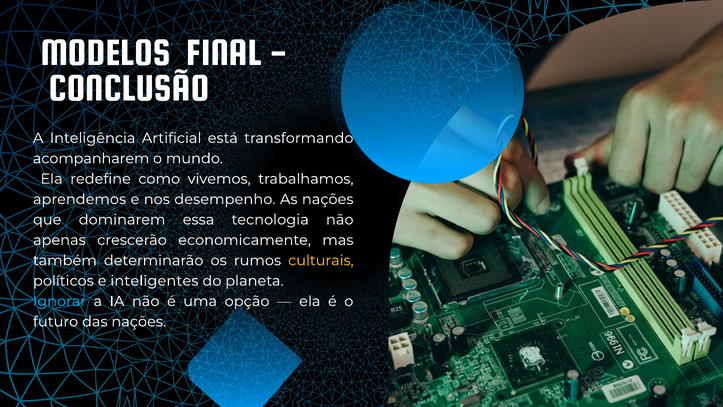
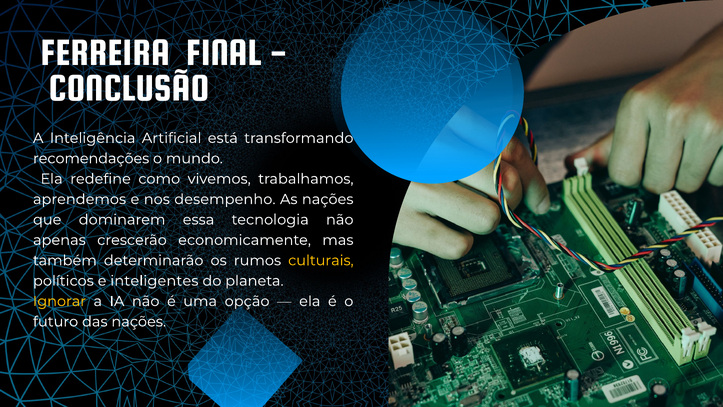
MODELOS: MODELOS -> FERREIRA
acompanharem: acompanharem -> recomendações
Ignorar colour: light blue -> yellow
